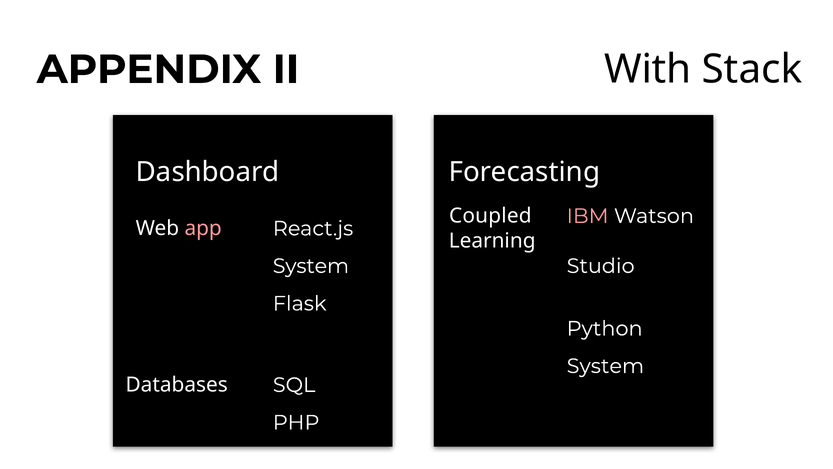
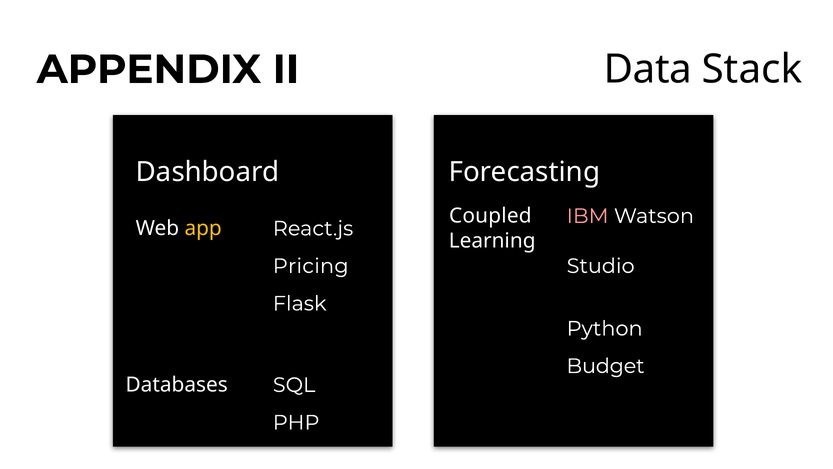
With: With -> Data
app colour: pink -> yellow
System at (311, 266): System -> Pricing
System at (605, 366): System -> Budget
